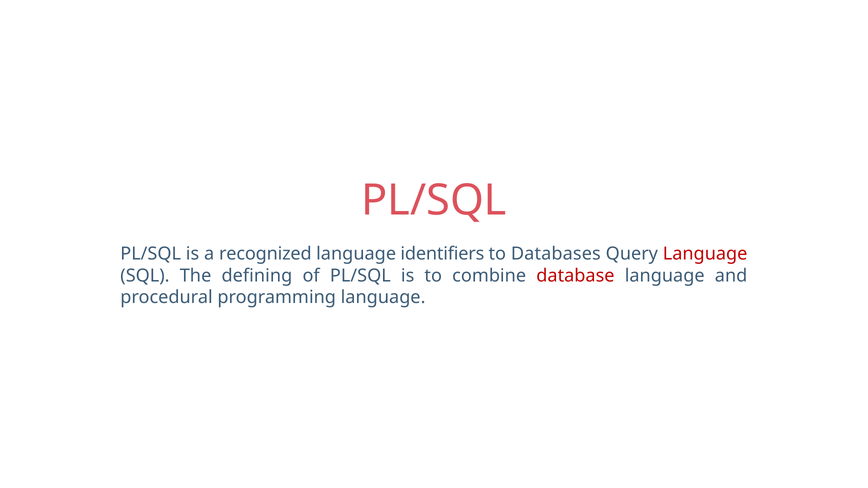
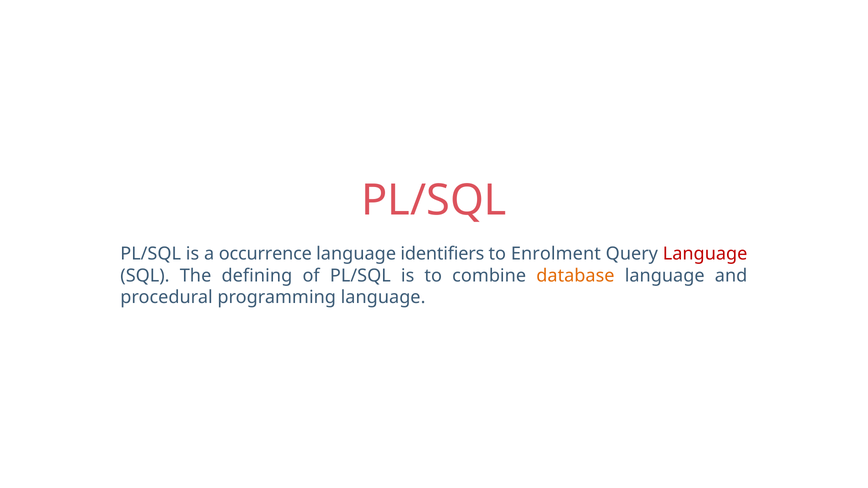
recognized: recognized -> occurrence
Databases: Databases -> Enrolment
database colour: red -> orange
